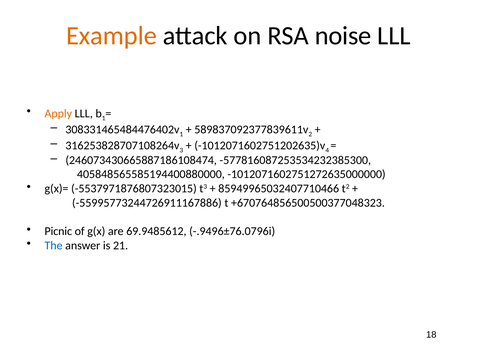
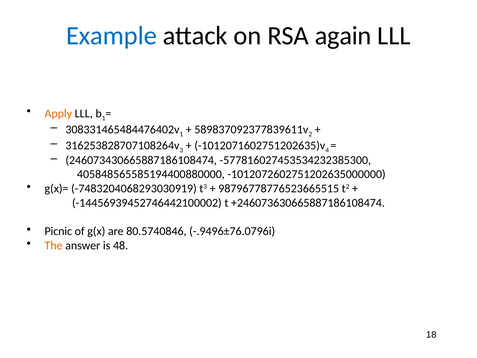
Example colour: orange -> blue
noise: noise -> again
-577816087253534232385300: -577816087253534232385300 -> -577816027453534232385300
-1012071602751272635000000: -1012071602751272635000000 -> -1012072602751202635000000
-5537971876807323015: -5537971876807323015 -> -7483204068293030919
85949965032407710466: 85949965032407710466 -> 98796778776523665515
-55995773244726911167886: -55995773244726911167886 -> -14456939452746442100002
+670764856500500377048323: +670764856500500377048323 -> +246073630665887186108474
69.9485612: 69.9485612 -> 80.5740846
The colour: blue -> orange
21: 21 -> 48
